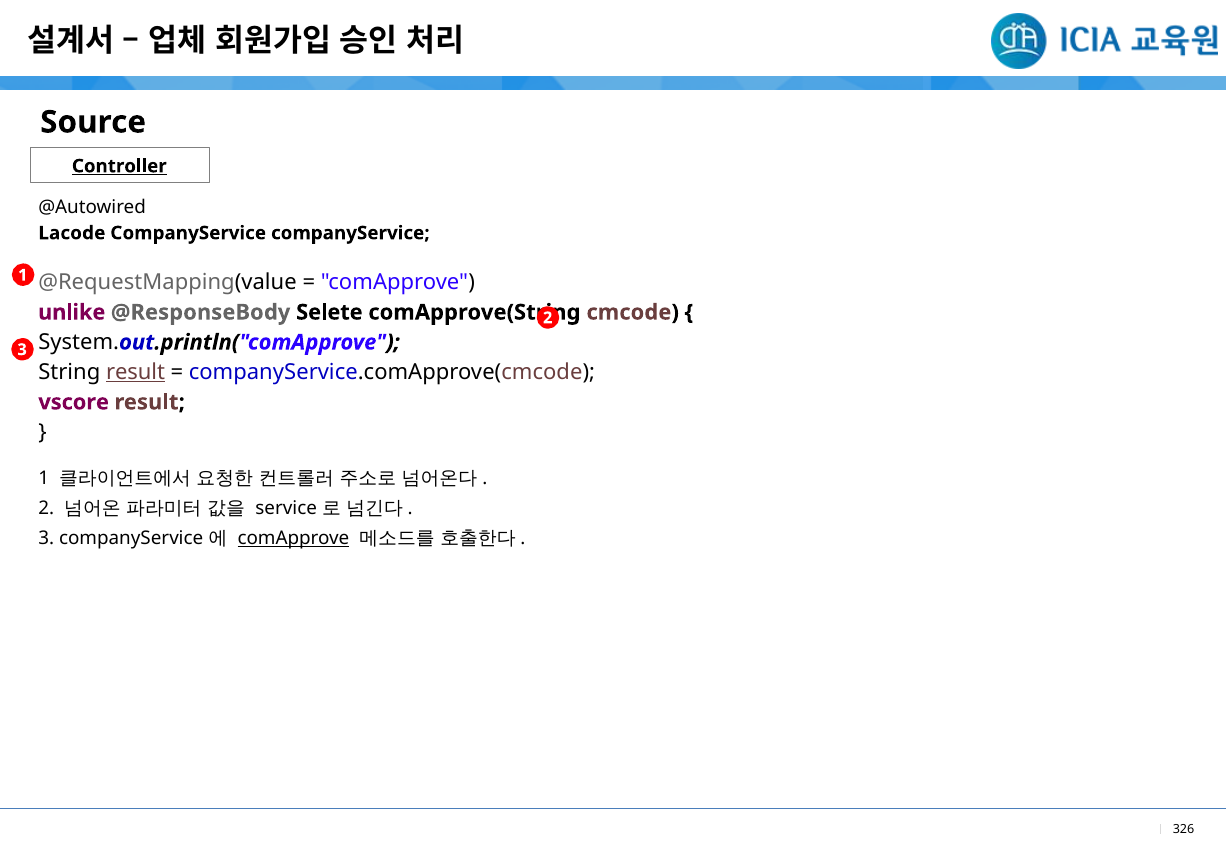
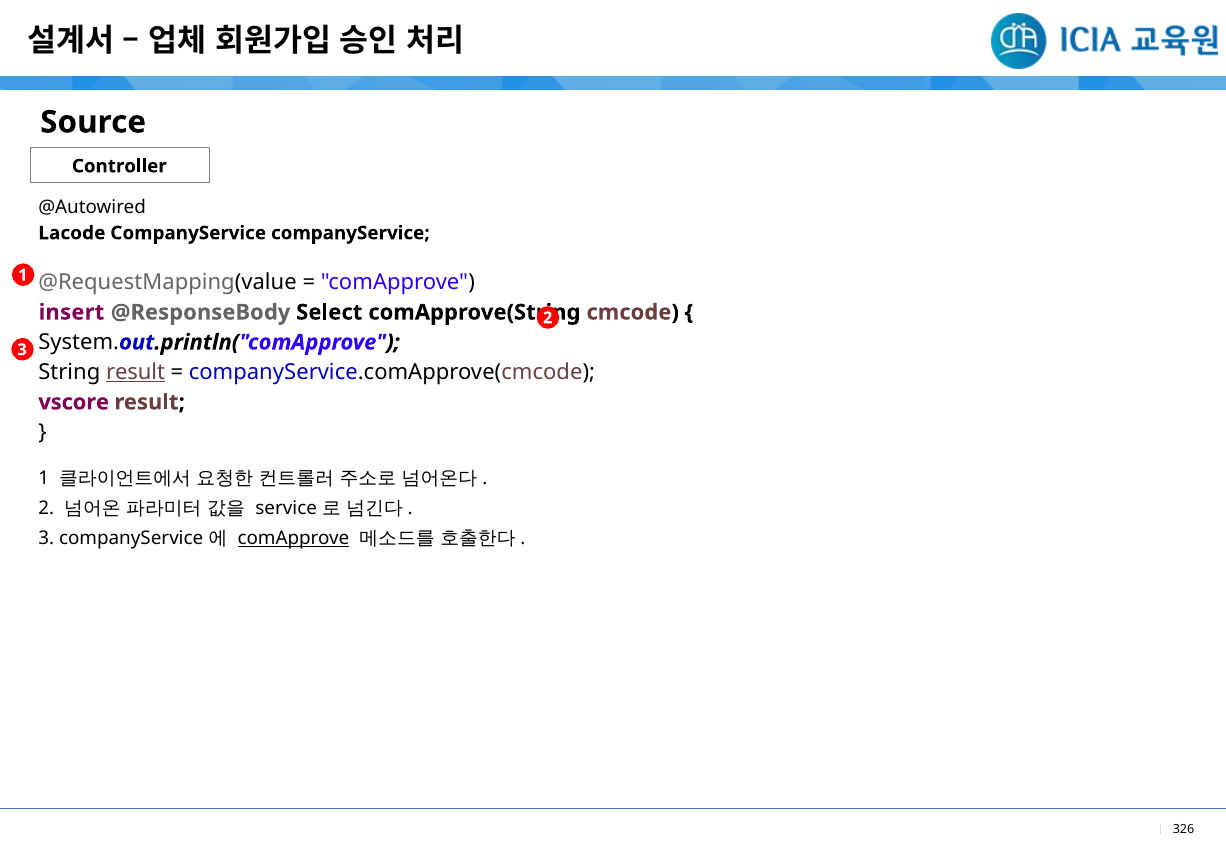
Controller underline: present -> none
unlike: unlike -> insert
Selete: Selete -> Select
